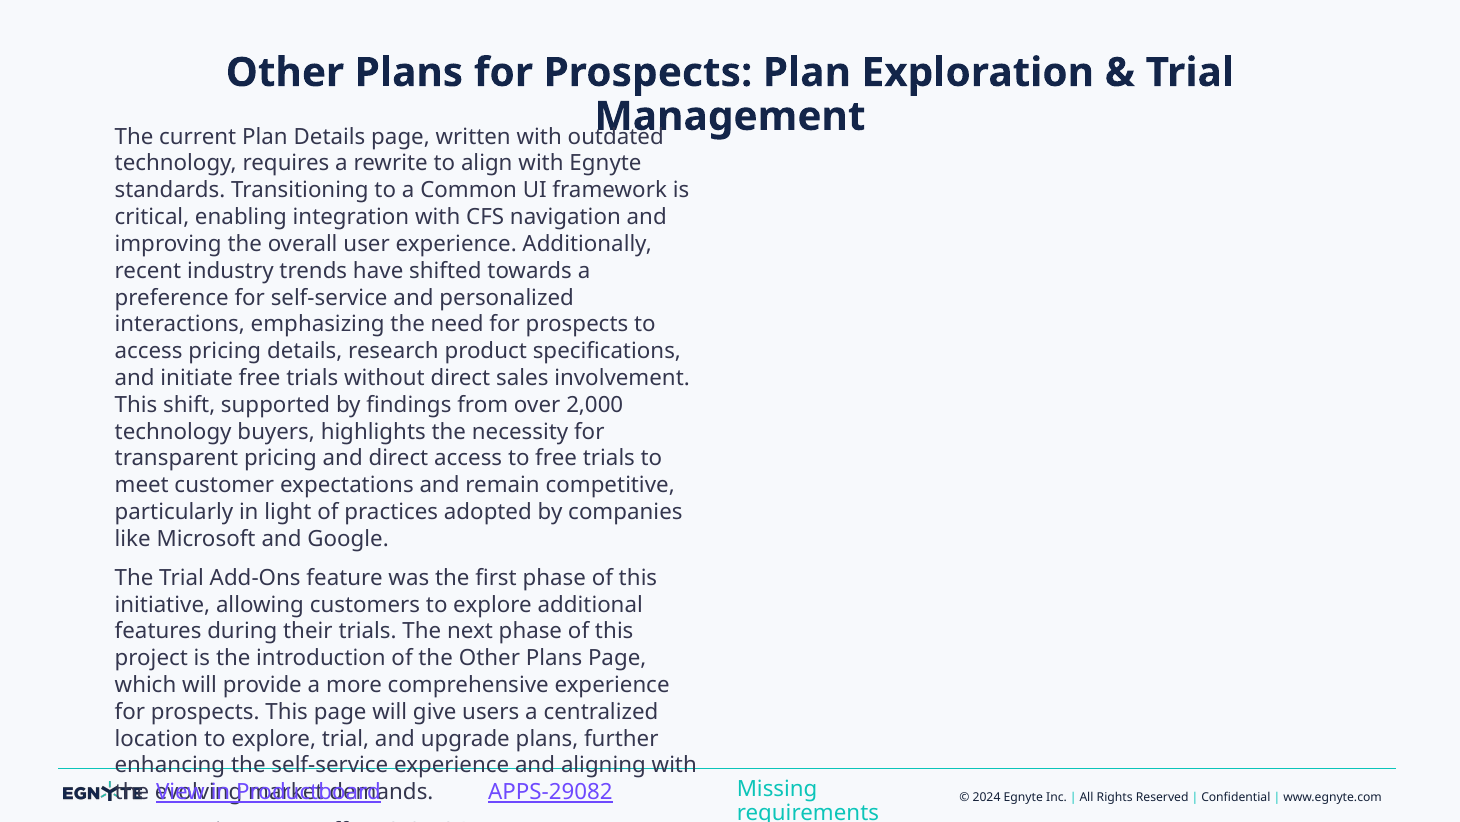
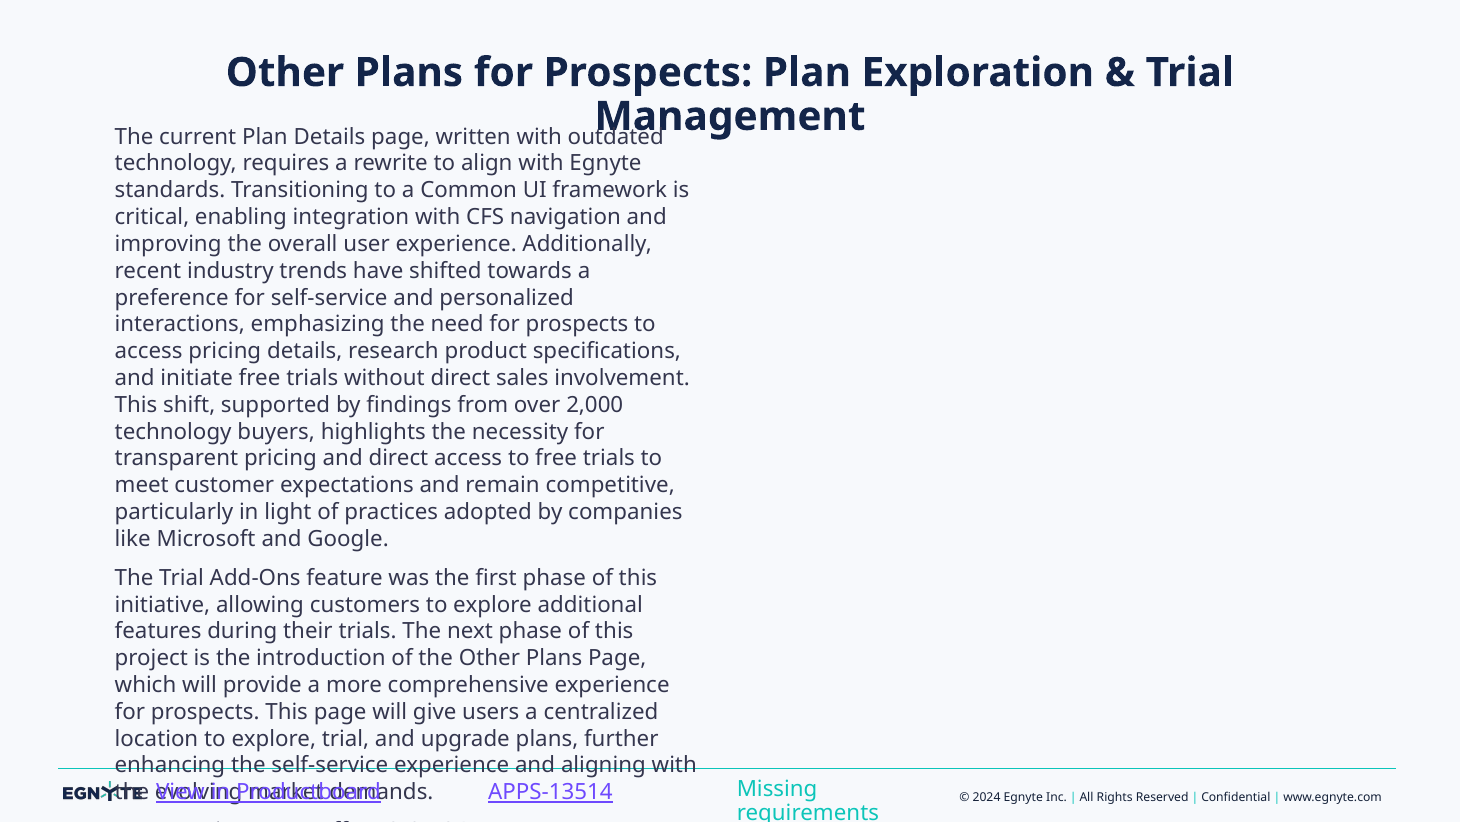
APPS-29082: APPS-29082 -> APPS-13514
